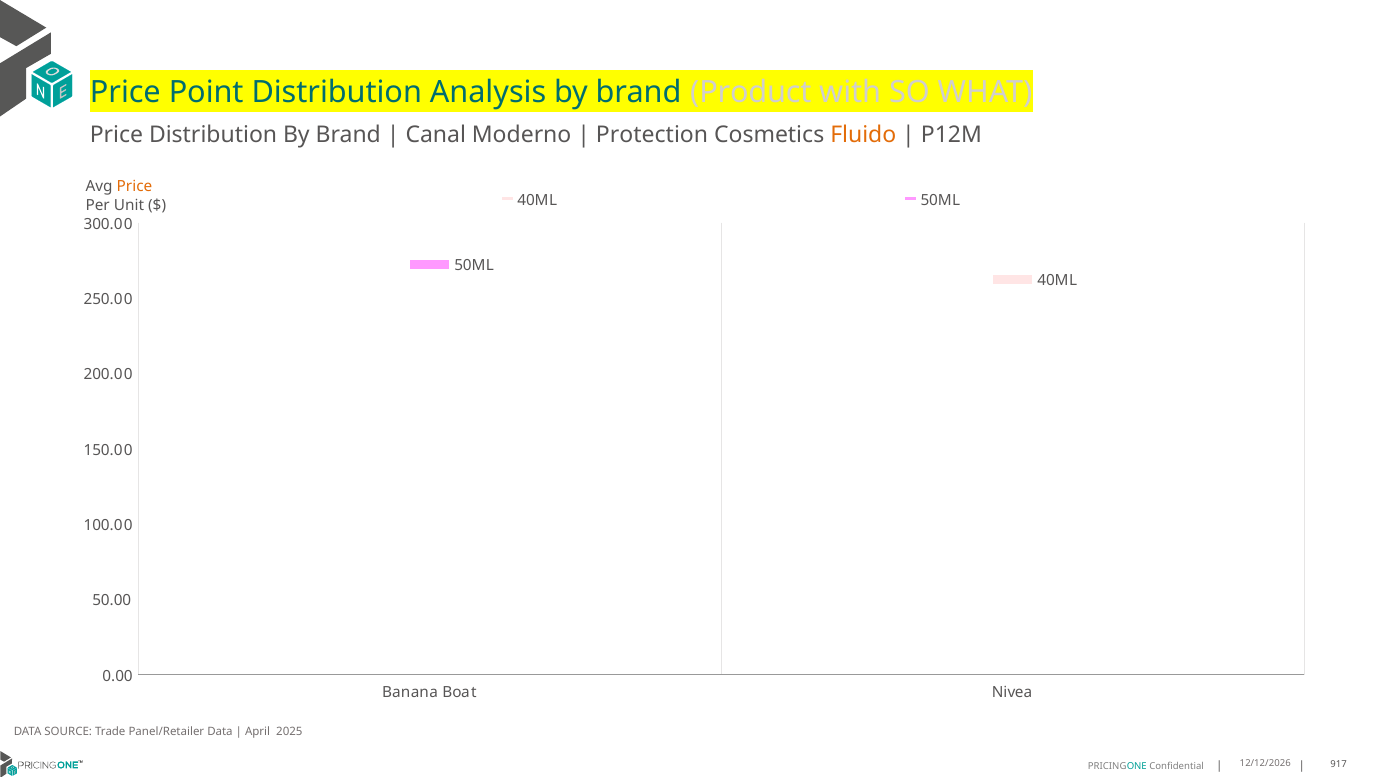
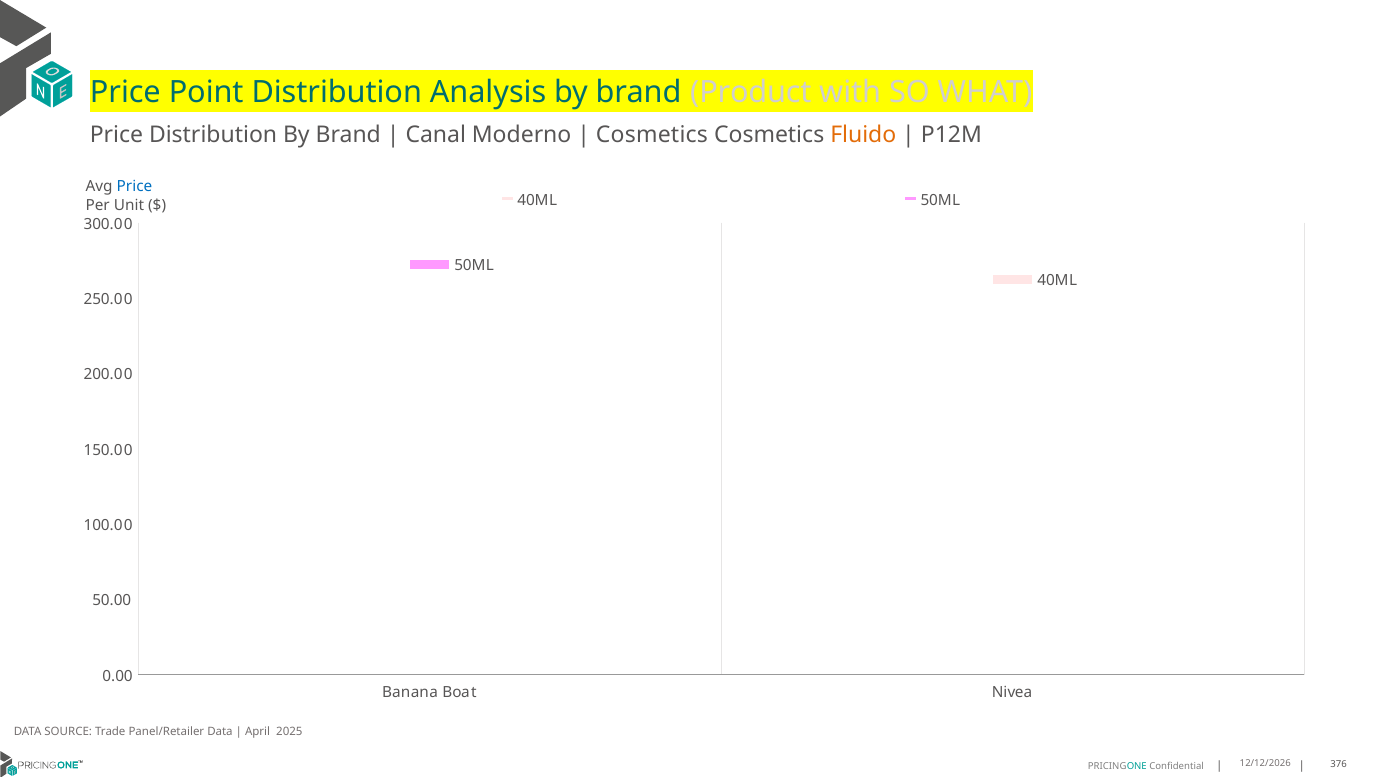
Protection at (652, 135): Protection -> Cosmetics
Price at (134, 187) colour: orange -> blue
917: 917 -> 376
